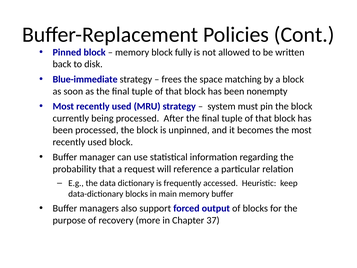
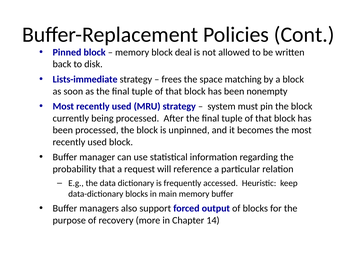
fully: fully -> deal
Blue-immediate: Blue-immediate -> Lists-immediate
37: 37 -> 14
